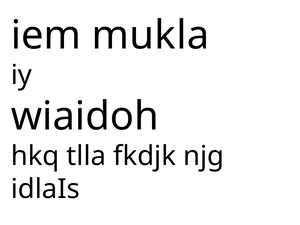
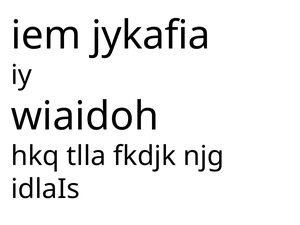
mukla: mukla -> jykafia
